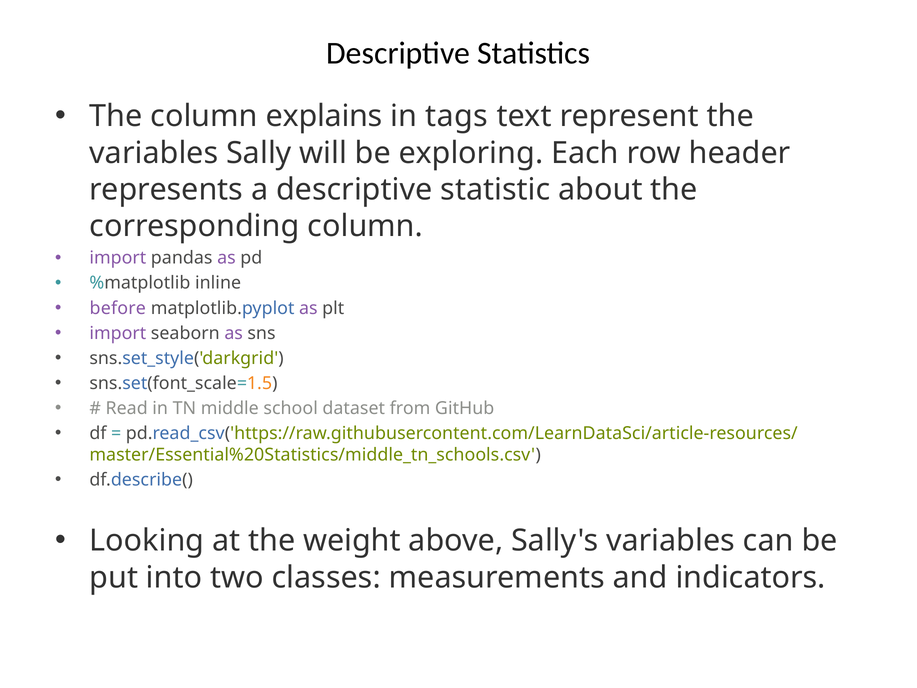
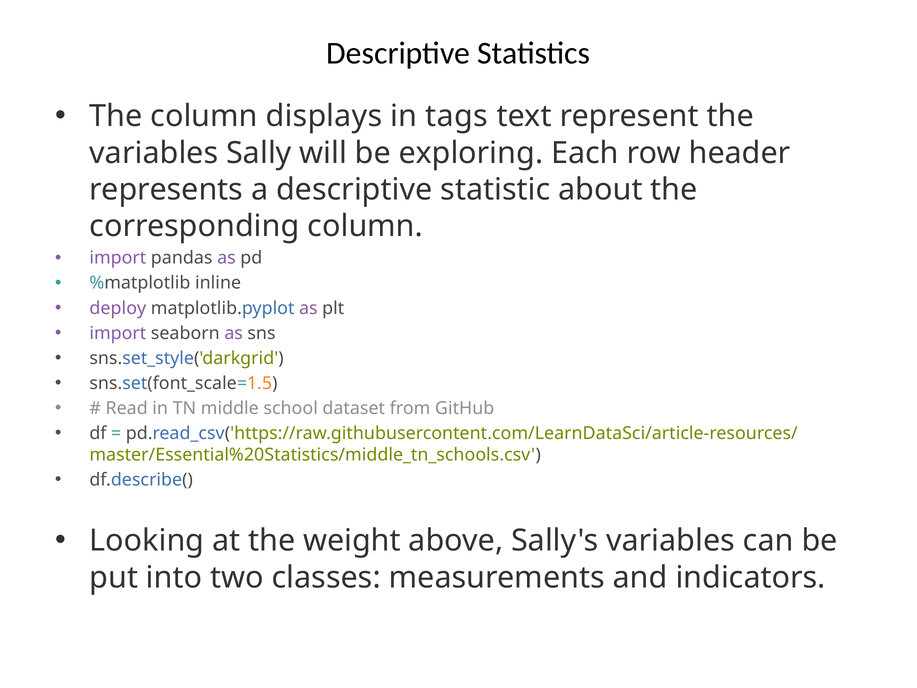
explains: explains -> displays
before: before -> deploy
